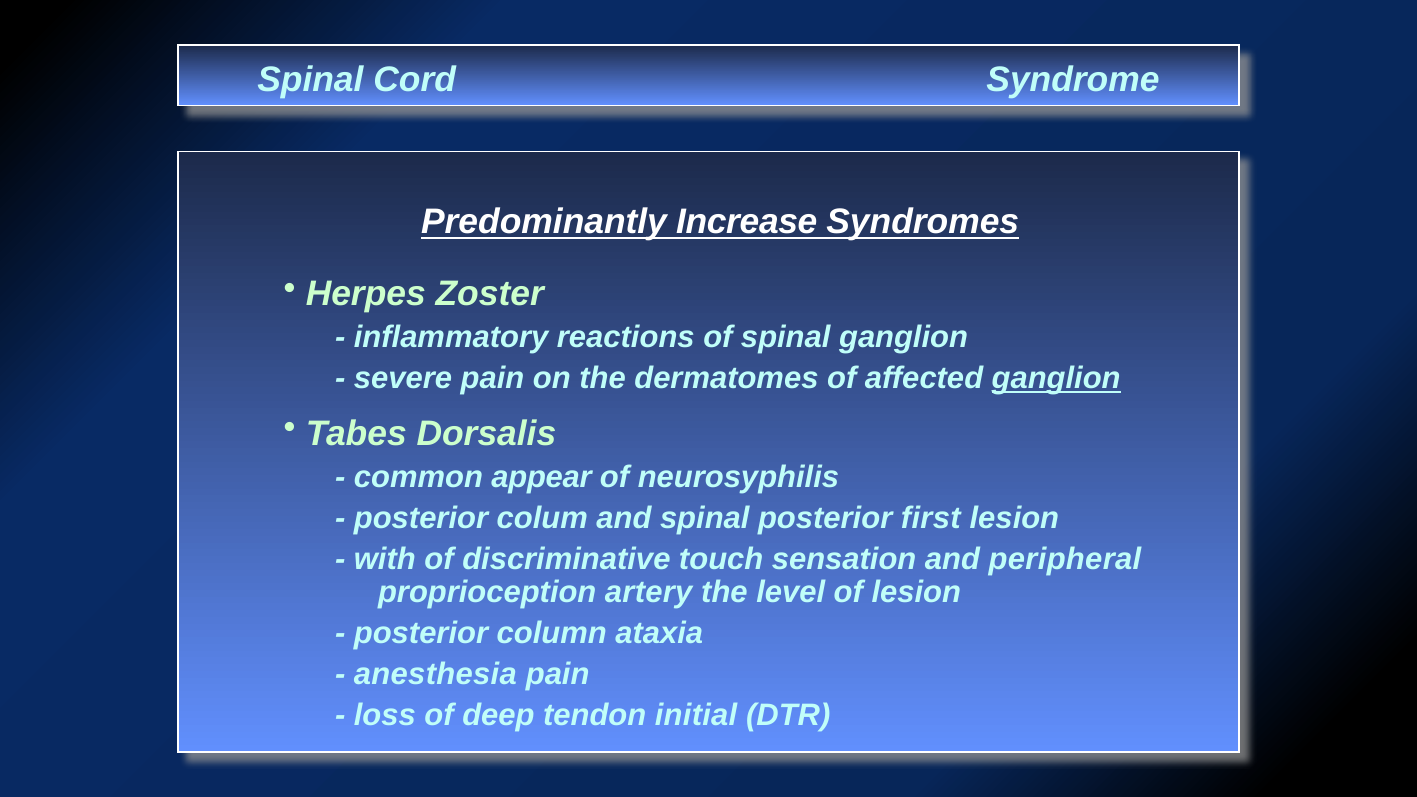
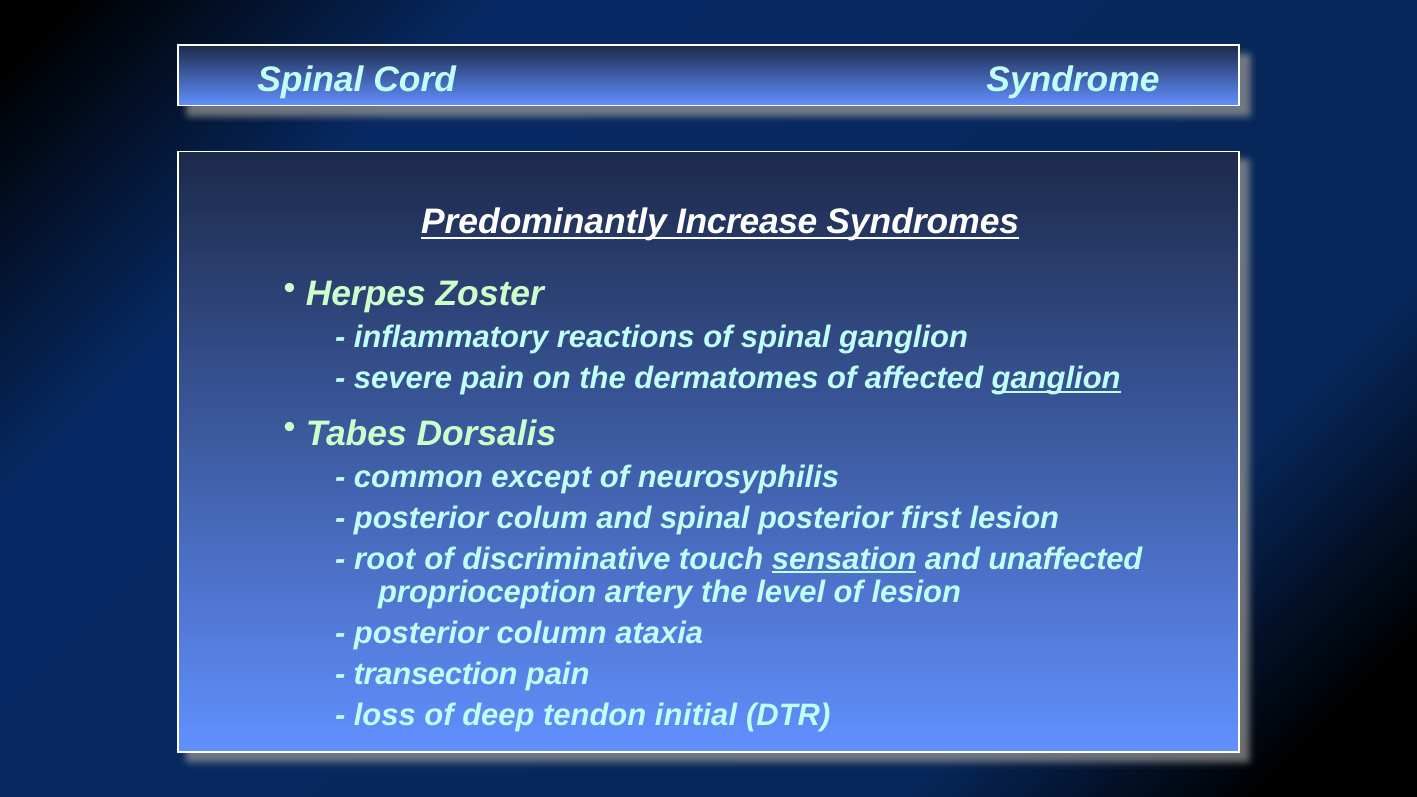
appear: appear -> except
with: with -> root
sensation underline: none -> present
peripheral: peripheral -> unaffected
anesthesia: anesthesia -> transection
